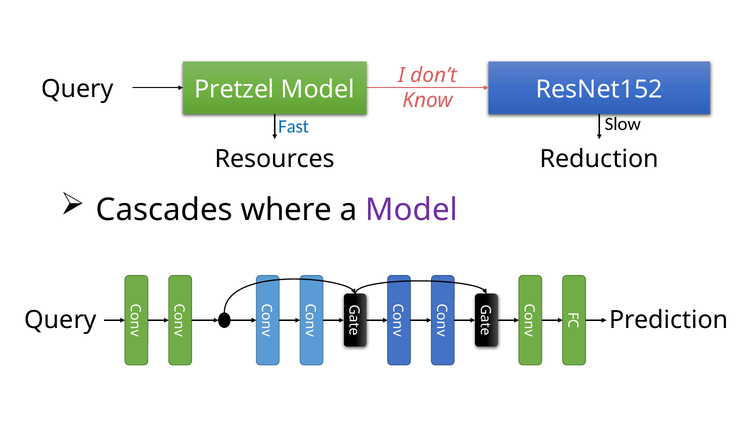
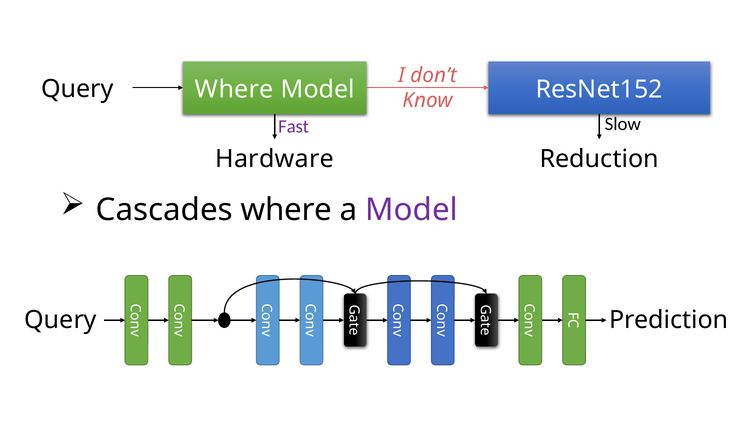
Query Pretzel: Pretzel -> Where
Fast colour: blue -> purple
Resources: Resources -> Hardware
